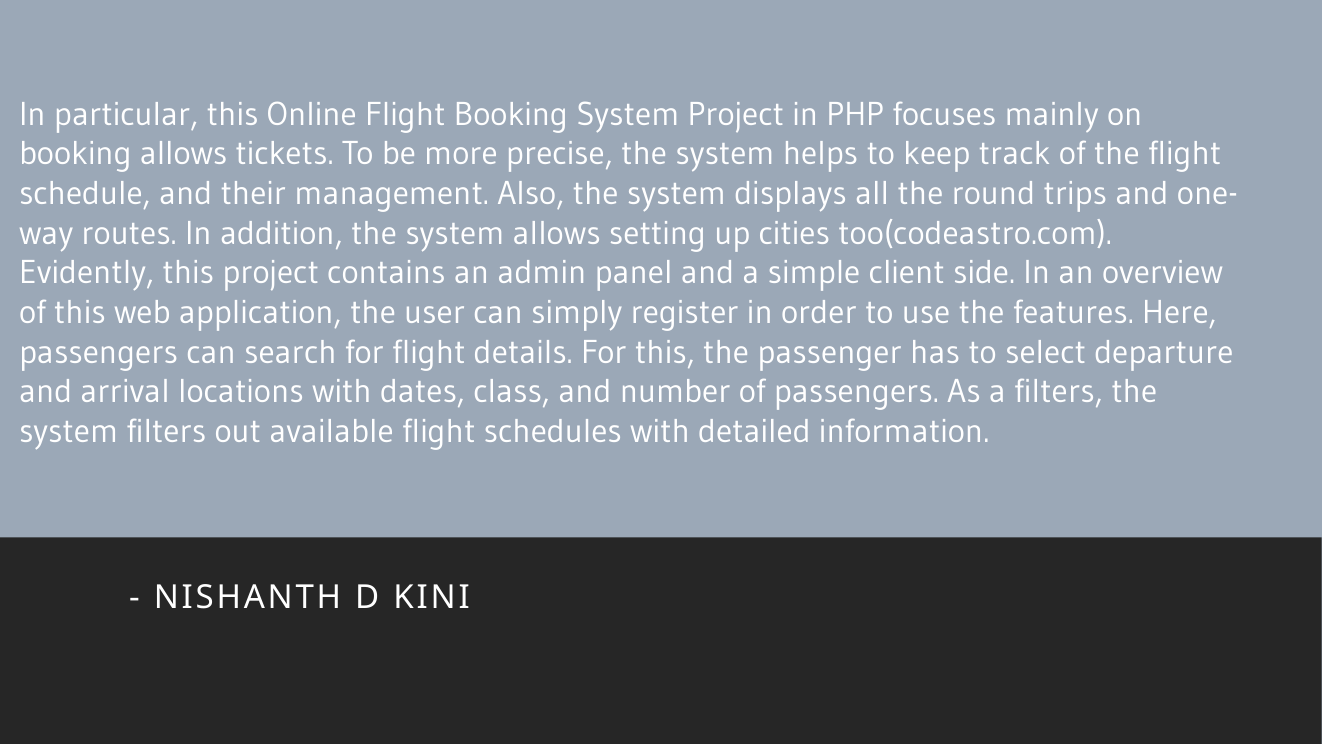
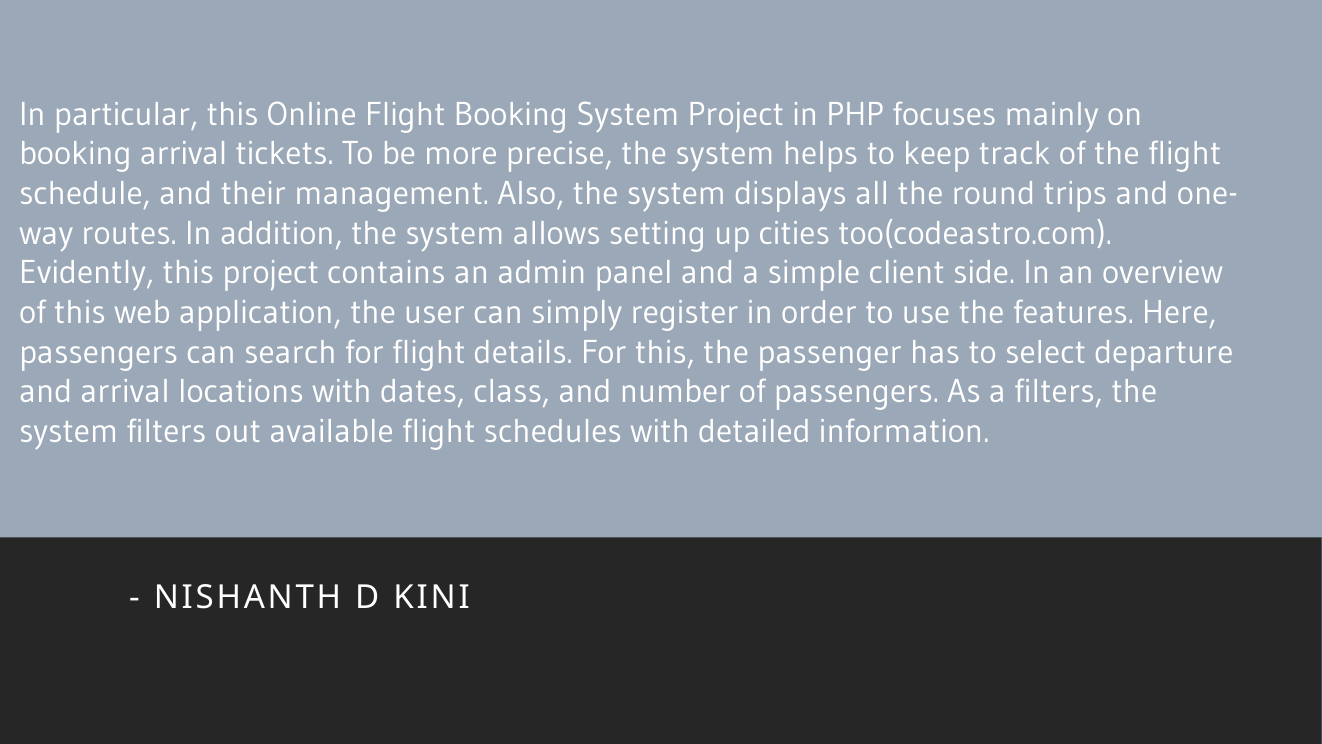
booking allows: allows -> arrival
